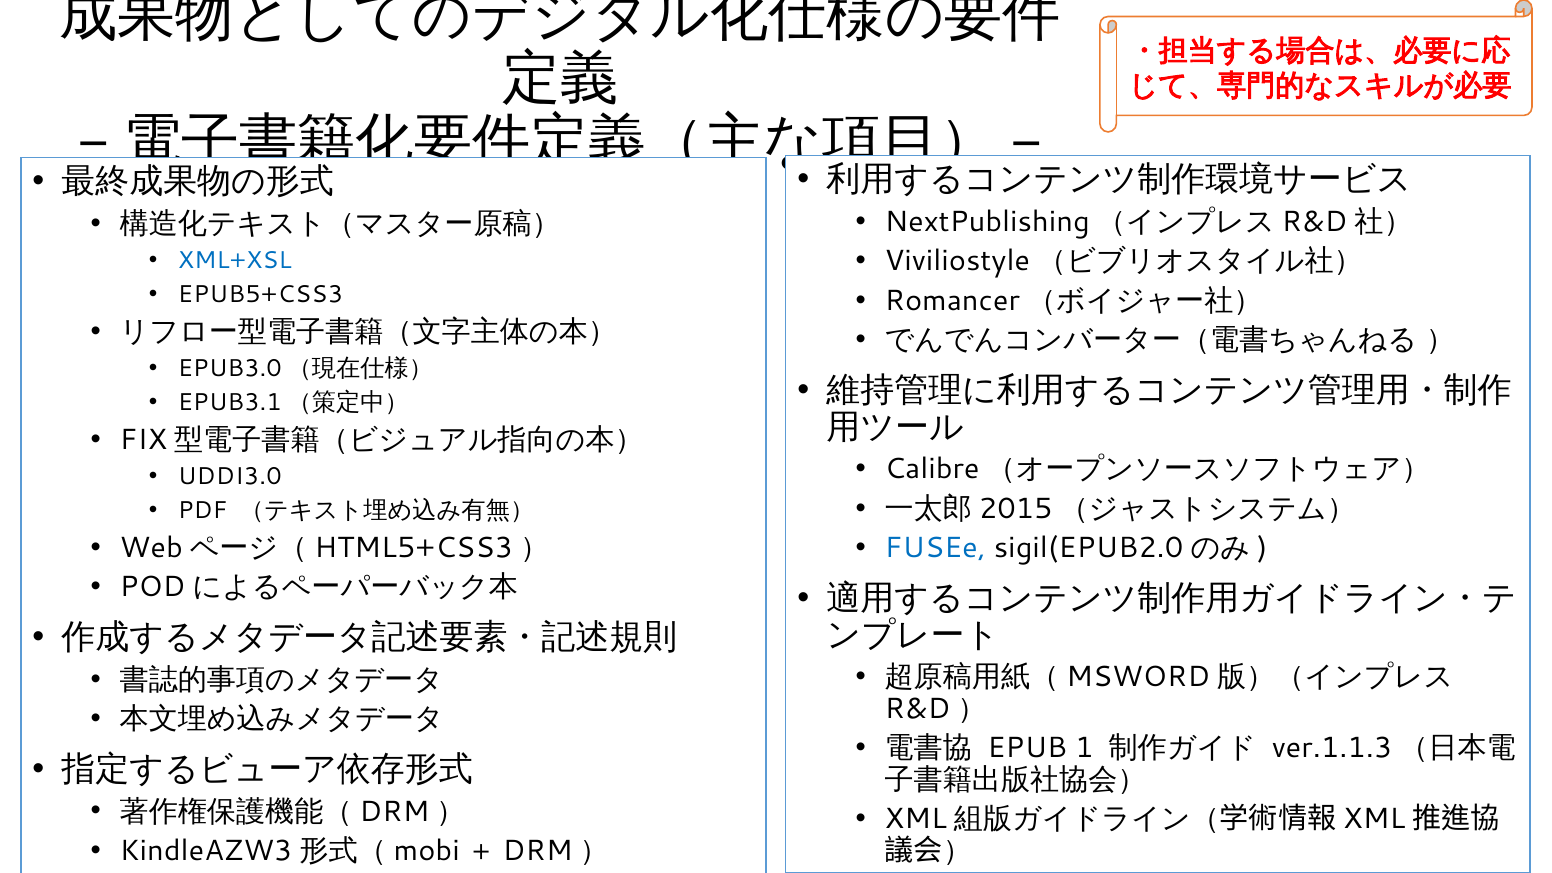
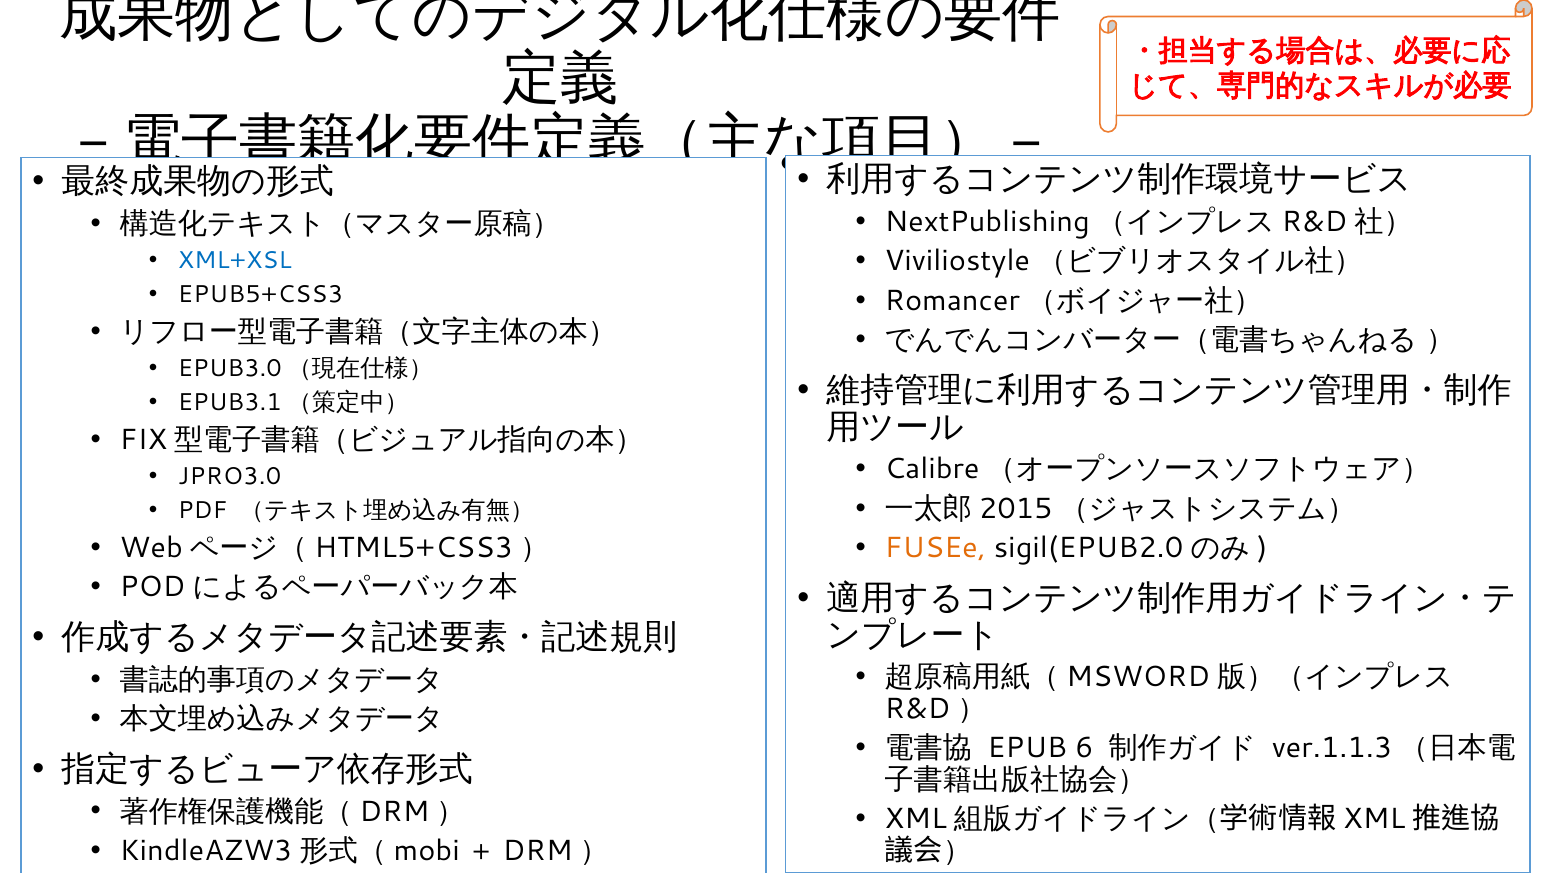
UDDI3.0: UDDI3.0 -> JPRO3.0
FUSEe colour: blue -> orange
1: 1 -> 6
